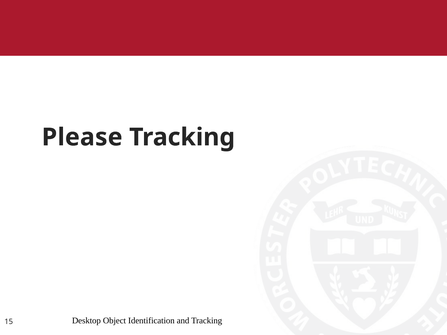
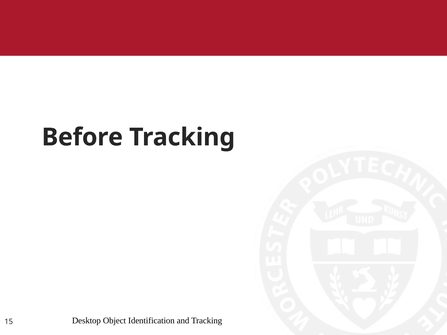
Please: Please -> Before
